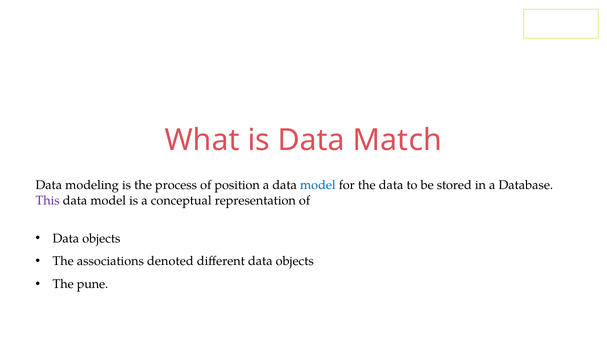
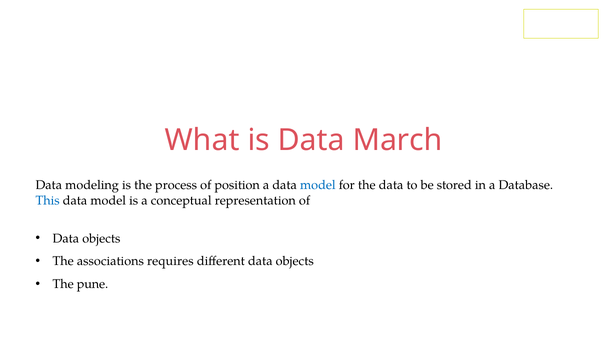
Match: Match -> March
This colour: purple -> blue
denoted: denoted -> requires
